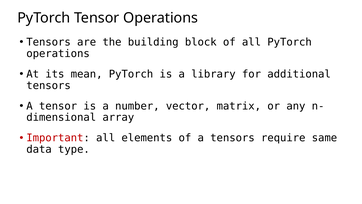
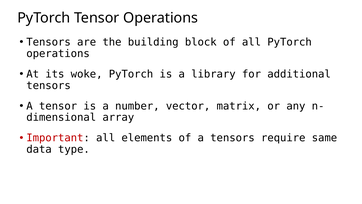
mean: mean -> woke
